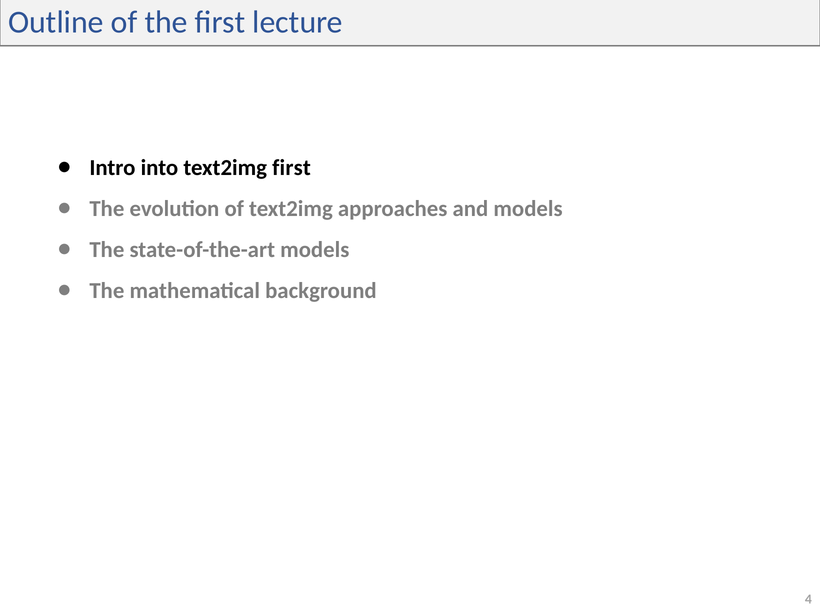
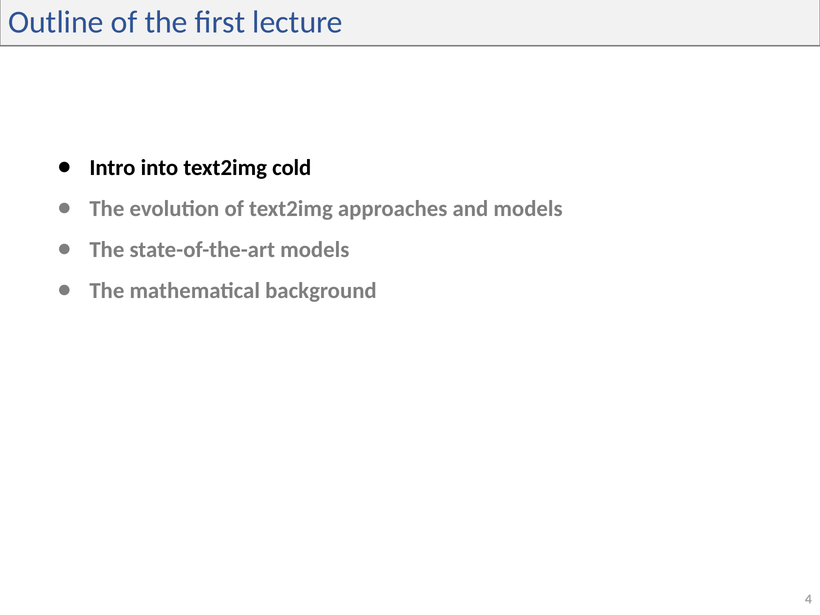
text2img first: first -> cold
